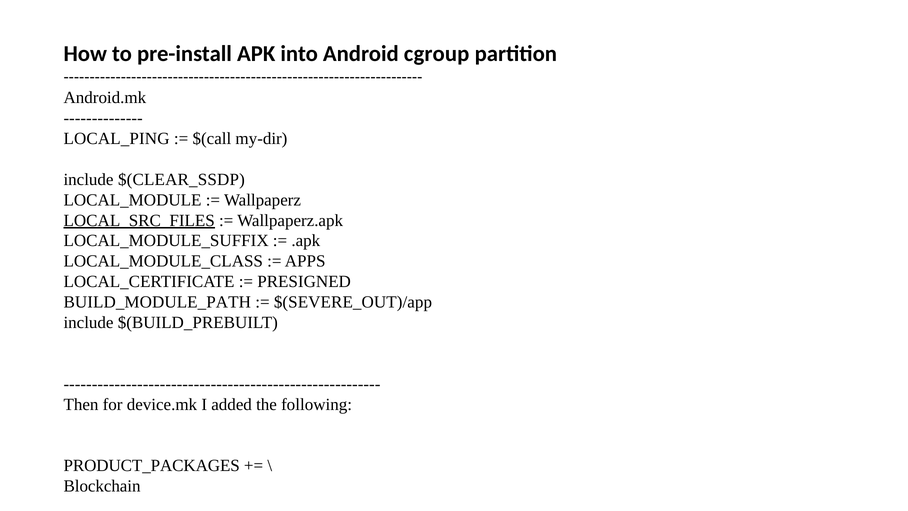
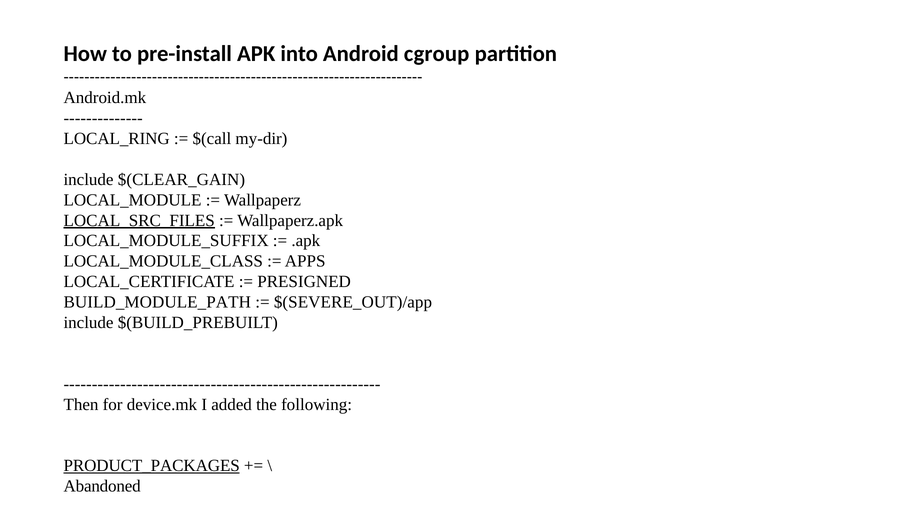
LOCAL_PING: LOCAL_PING -> LOCAL_RING
$(CLEAR_SSDP: $(CLEAR_SSDP -> $(CLEAR_GAIN
PRODUCT_PACKAGES underline: none -> present
Blockchain: Blockchain -> Abandoned
